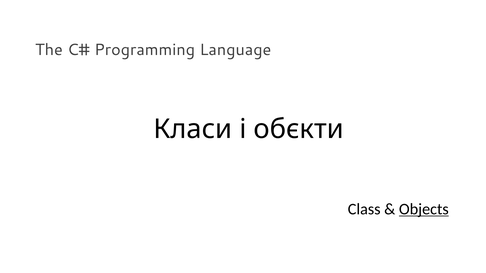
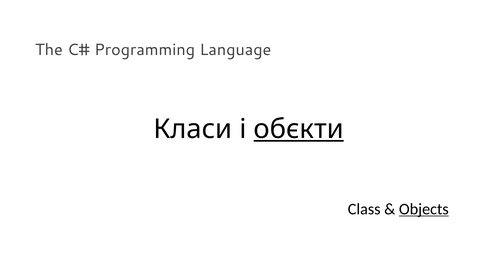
обєкти underline: none -> present
